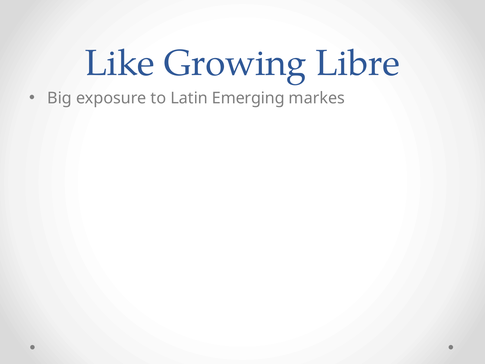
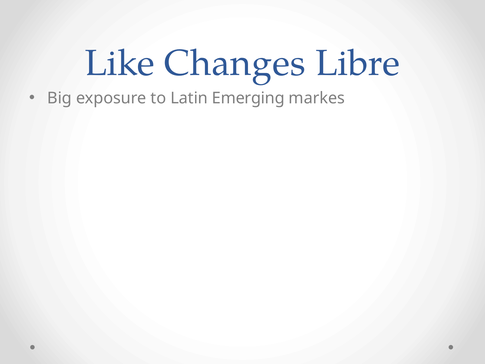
Growing: Growing -> Changes
